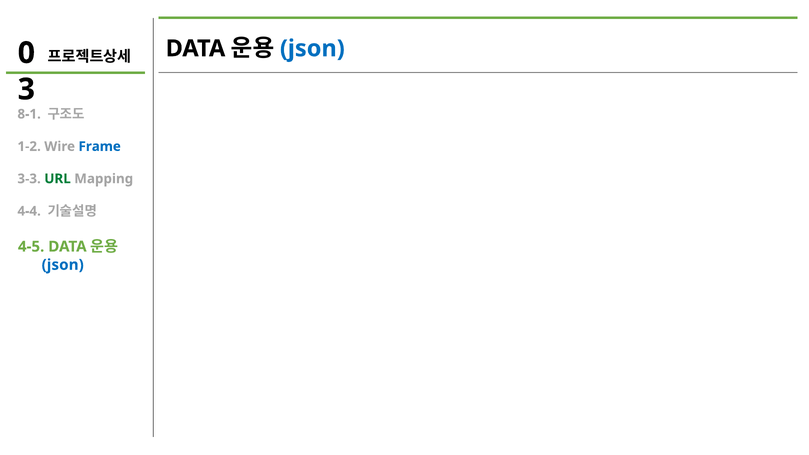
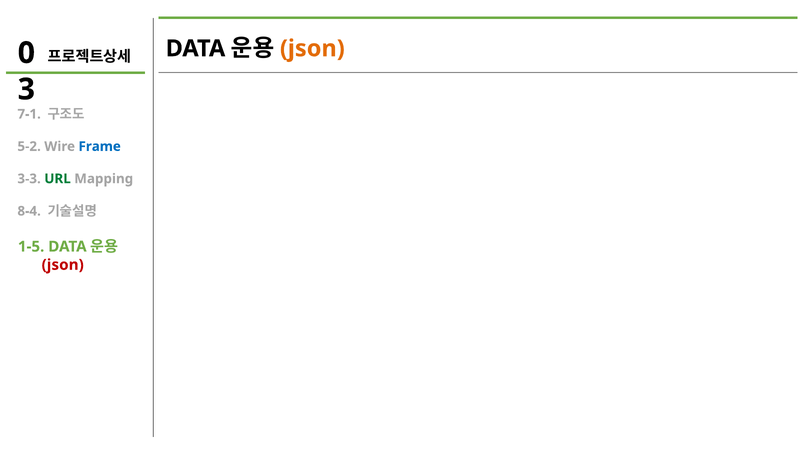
json at (312, 48) colour: blue -> orange
8-1: 8-1 -> 7-1
1-2: 1-2 -> 5-2
4-4: 4-4 -> 8-4
4-5: 4-5 -> 1-5
json at (63, 265) colour: blue -> red
